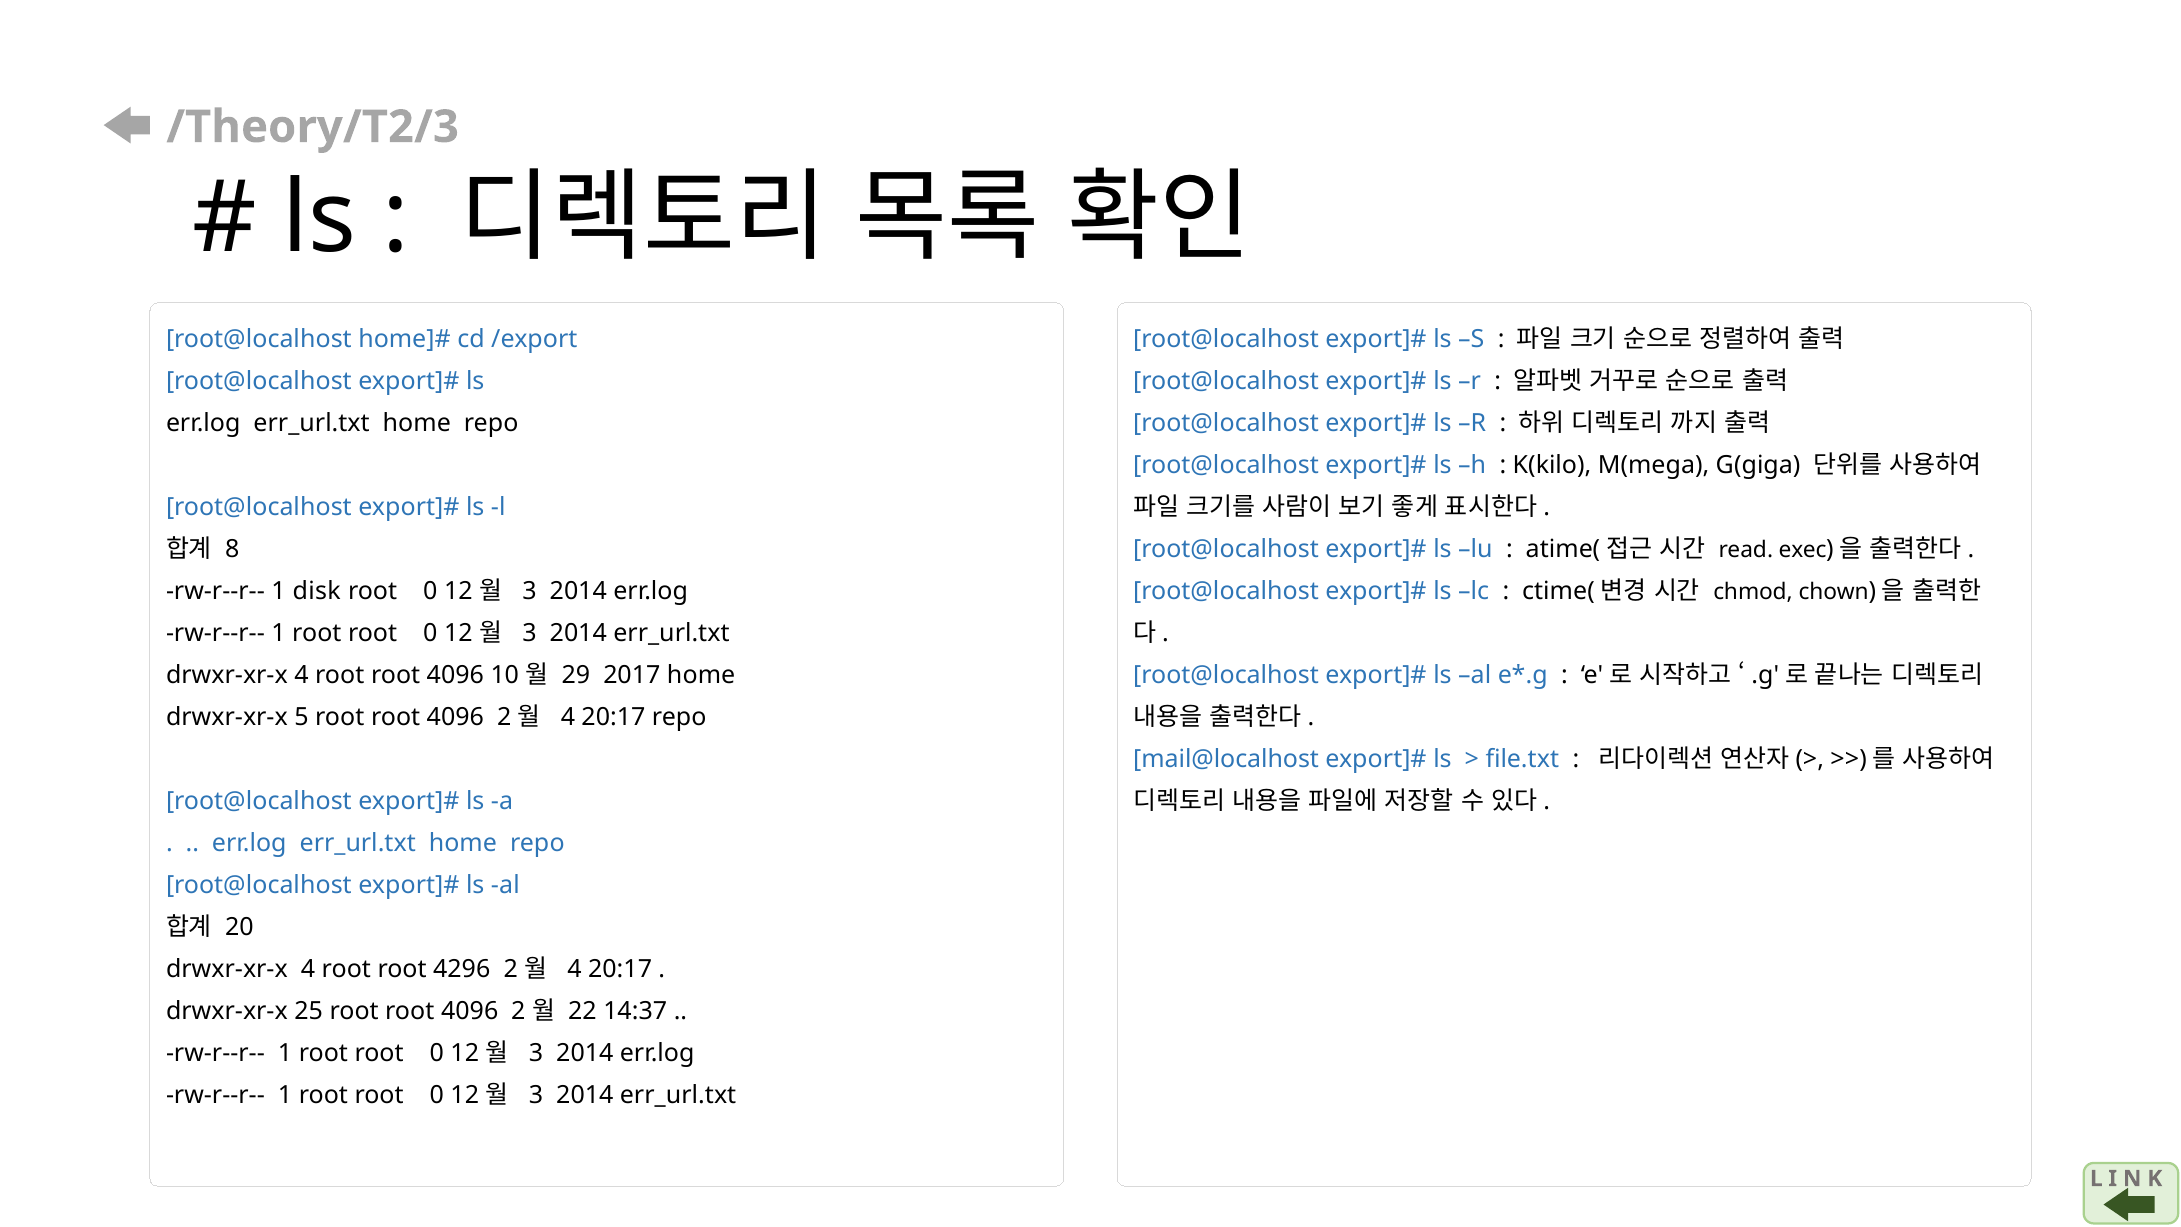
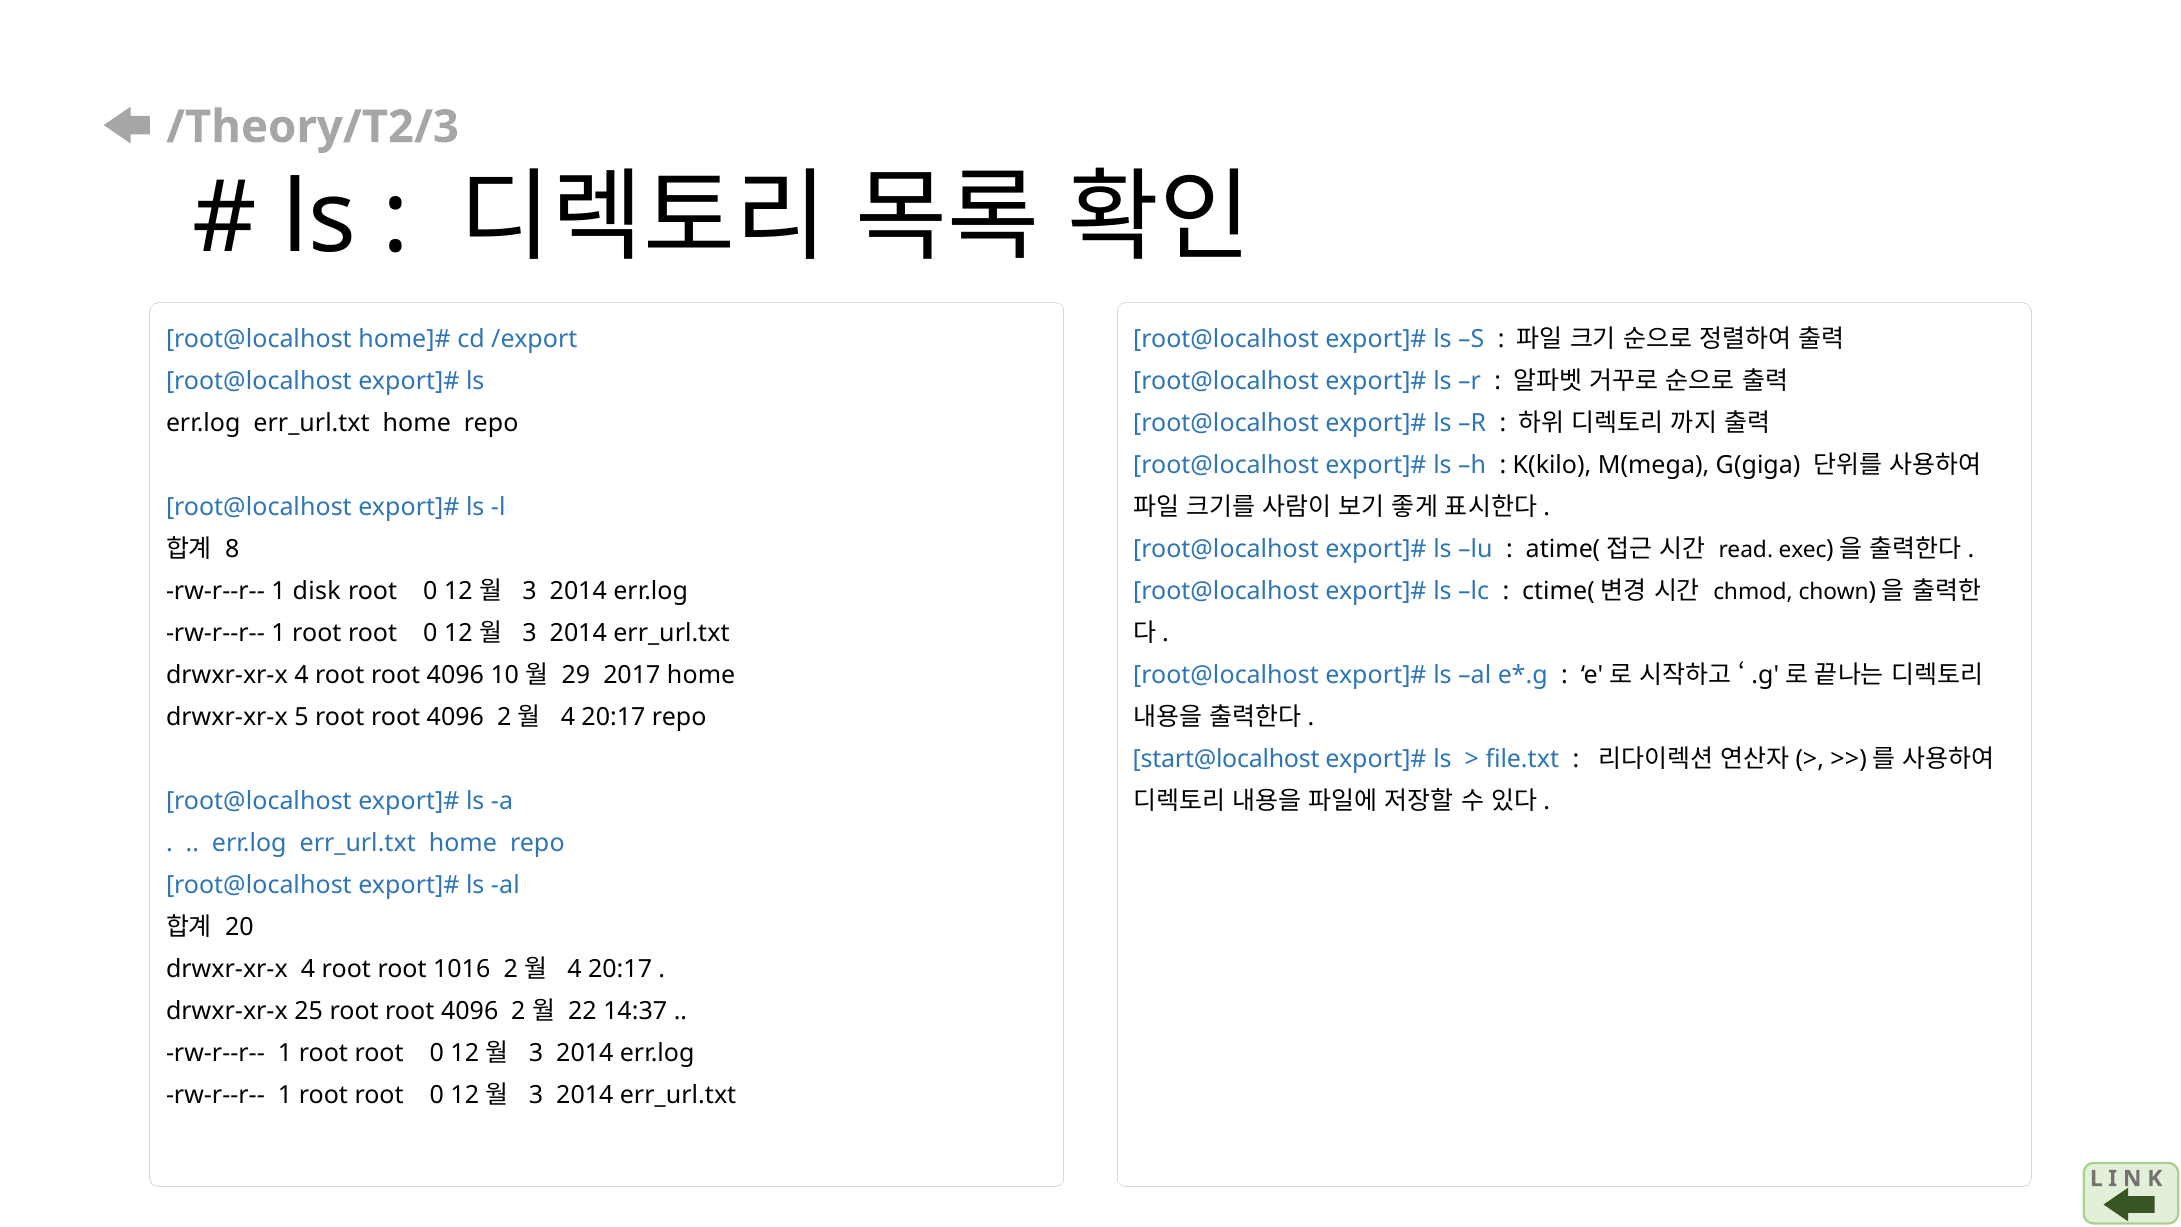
mail@localhost: mail@localhost -> start@localhost
4296: 4296 -> 1016
